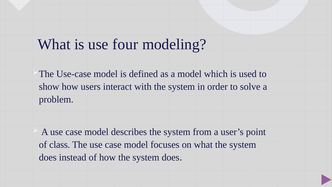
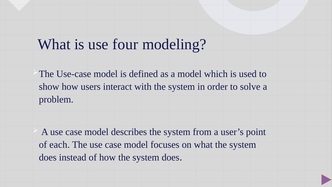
class: class -> each
